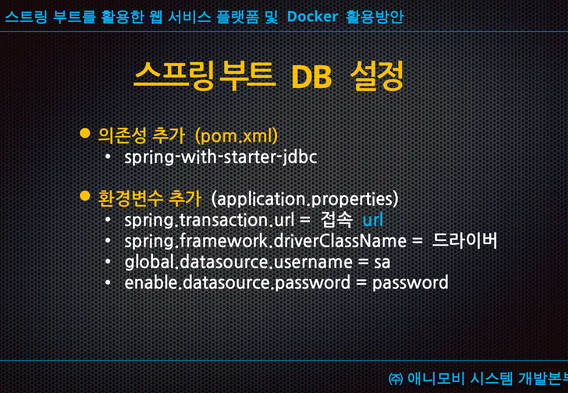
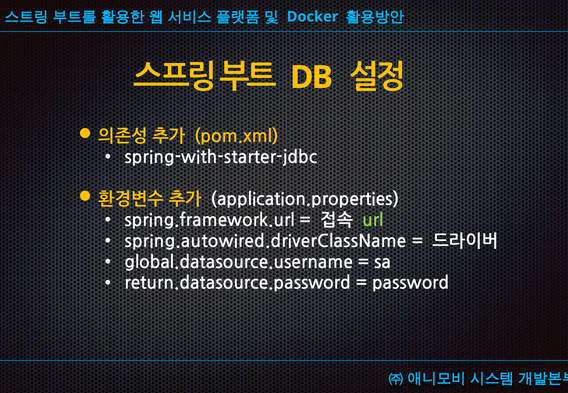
spring.transaction.url: spring.transaction.url -> spring.framework.url
url colour: light blue -> light green
spring.framework.driverClassName: spring.framework.driverClassName -> spring.autowired.driverClassName
enable.datasource.password: enable.datasource.password -> return.datasource.password
